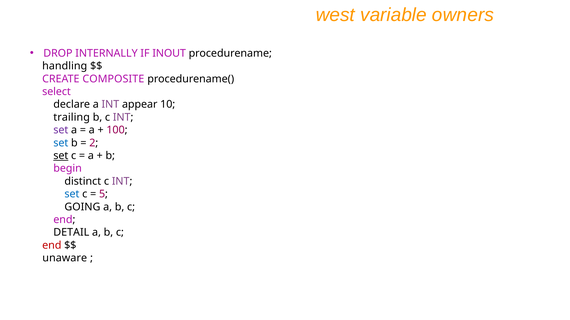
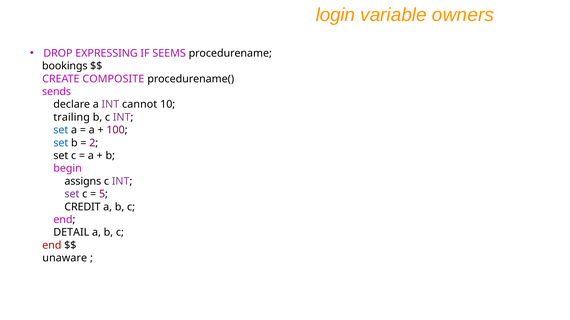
west: west -> login
INTERNALLY: INTERNALLY -> EXPRESSING
INOUT: INOUT -> SEEMS
handling: handling -> bookings
select: select -> sends
appear: appear -> cannot
set at (61, 130) colour: purple -> blue
set at (61, 156) underline: present -> none
distinct: distinct -> assigns
set at (72, 194) colour: blue -> purple
GOING: GOING -> CREDIT
